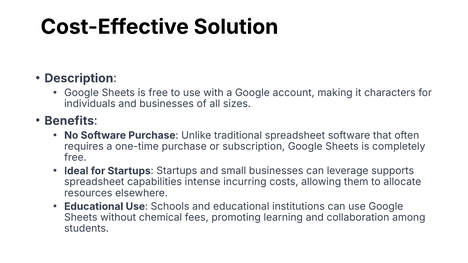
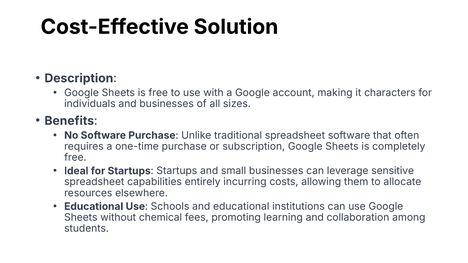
supports: supports -> sensitive
intense: intense -> entirely
